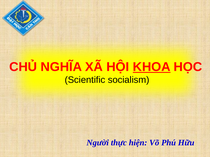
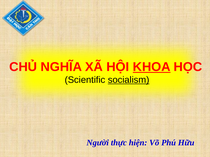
socialism underline: none -> present
